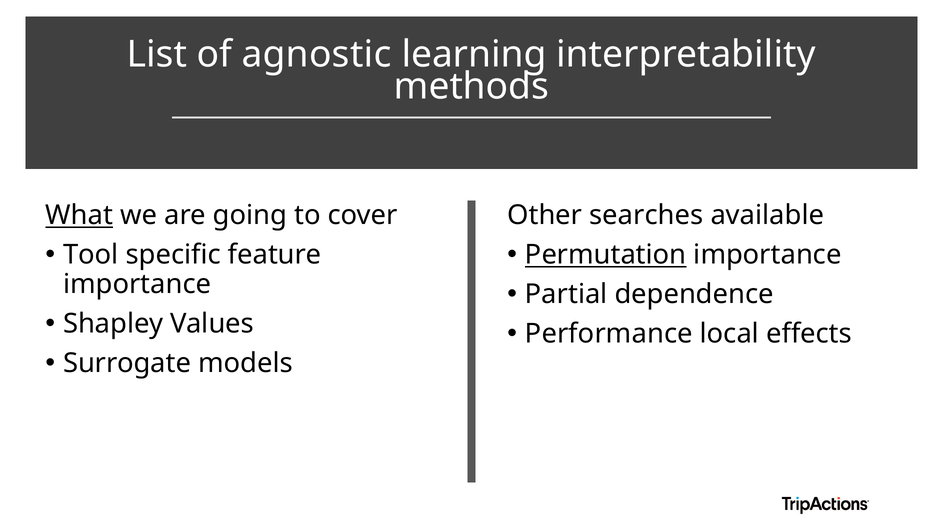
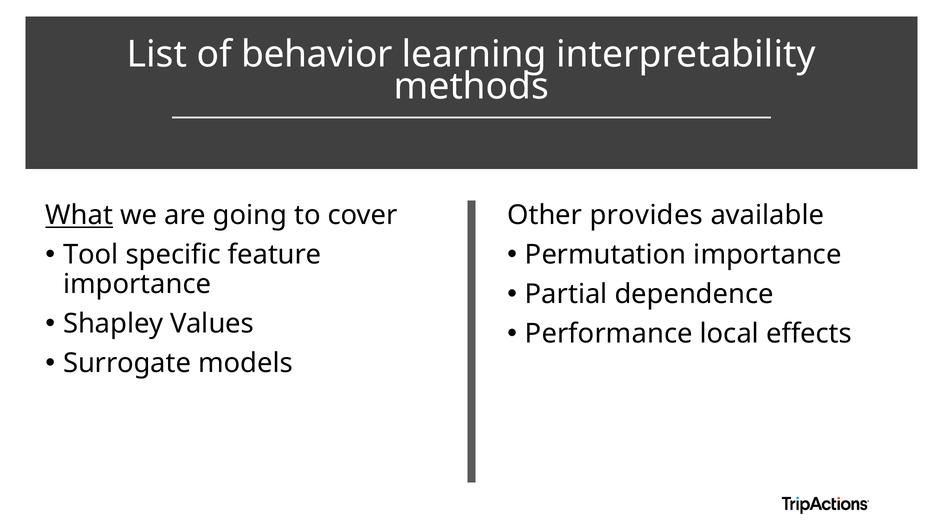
agnostic: agnostic -> behavior
searches: searches -> provides
Permutation underline: present -> none
